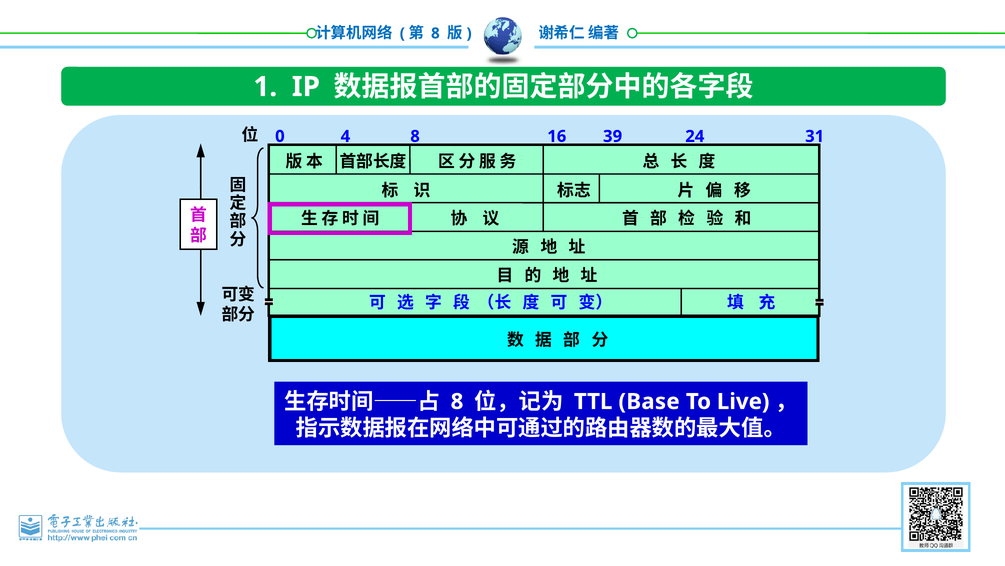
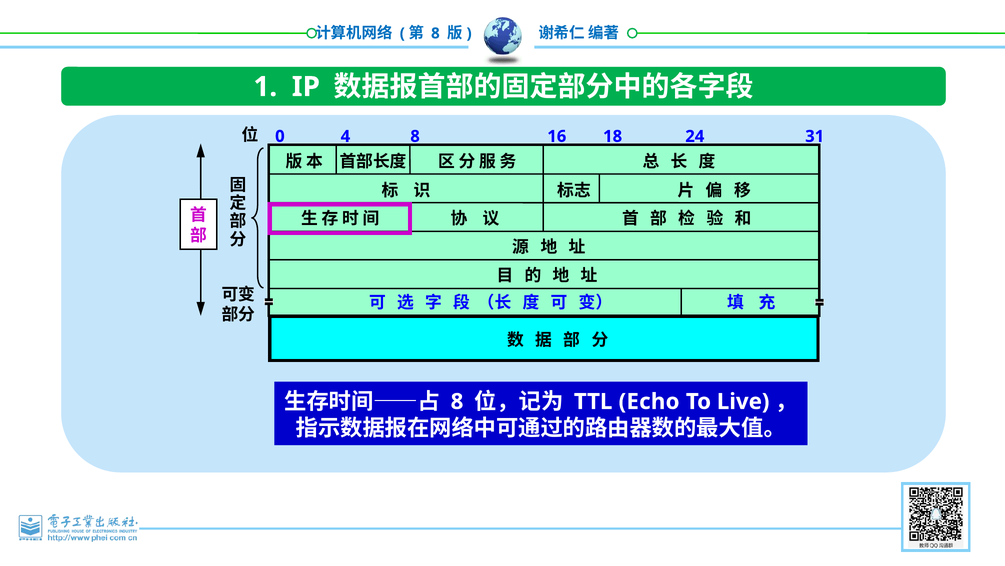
39: 39 -> 18
Base: Base -> Echo
